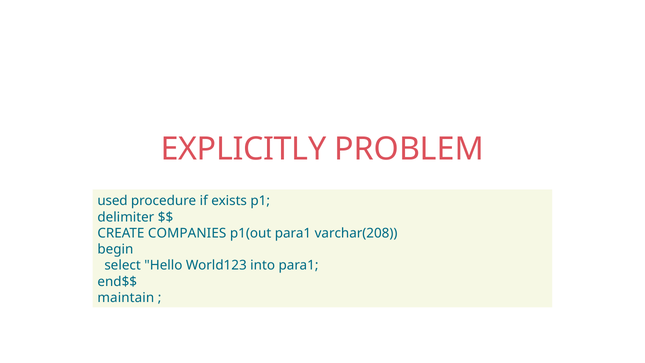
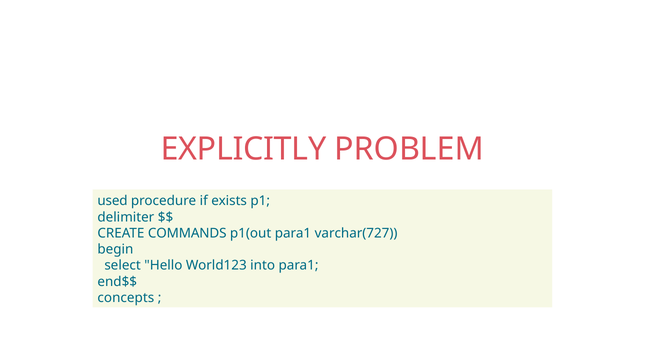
COMPANIES: COMPANIES -> COMMANDS
varchar(208: varchar(208 -> varchar(727
maintain: maintain -> concepts
